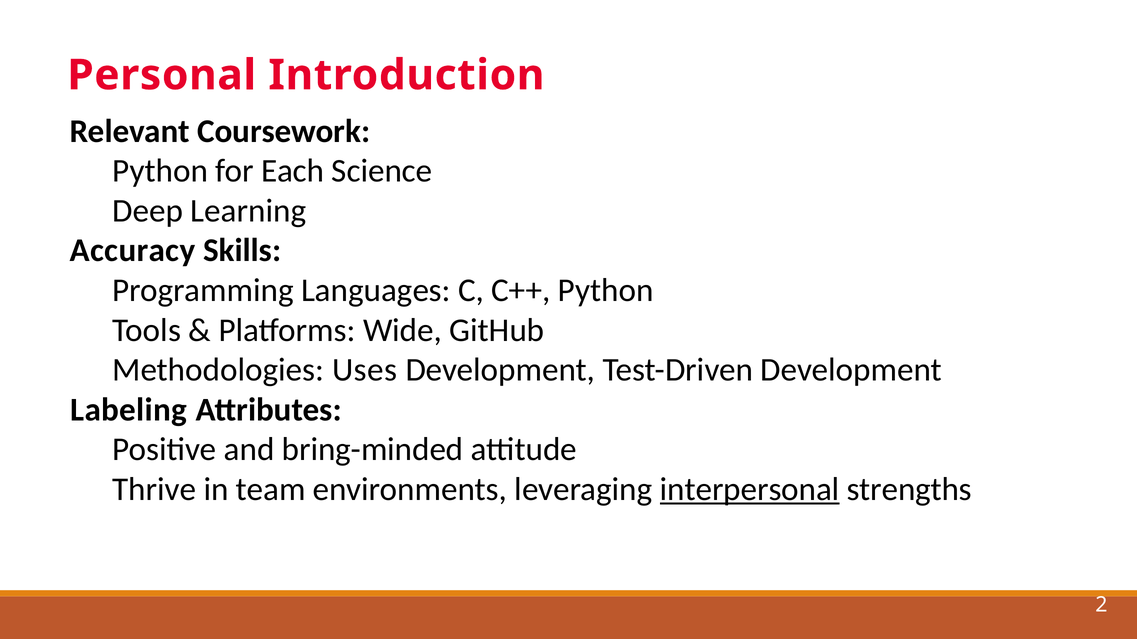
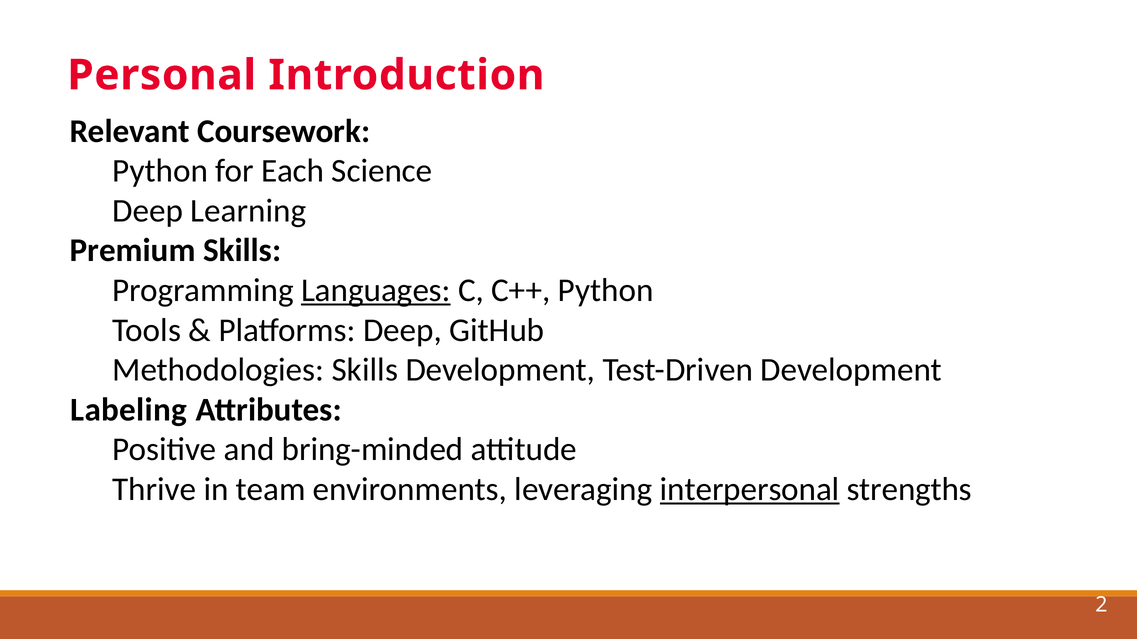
Accuracy: Accuracy -> Premium
Languages underline: none -> present
Platforms Wide: Wide -> Deep
Methodologies Uses: Uses -> Skills
